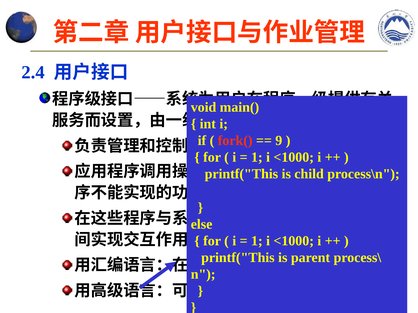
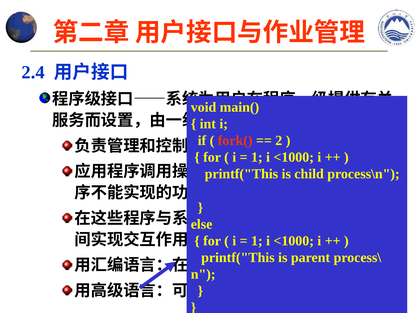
9: 9 -> 2
